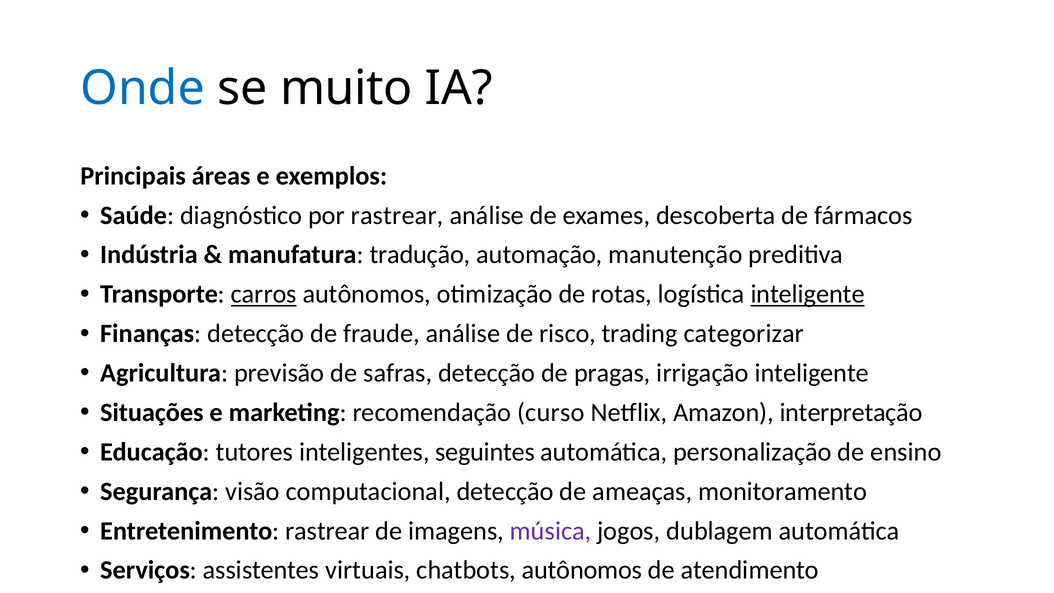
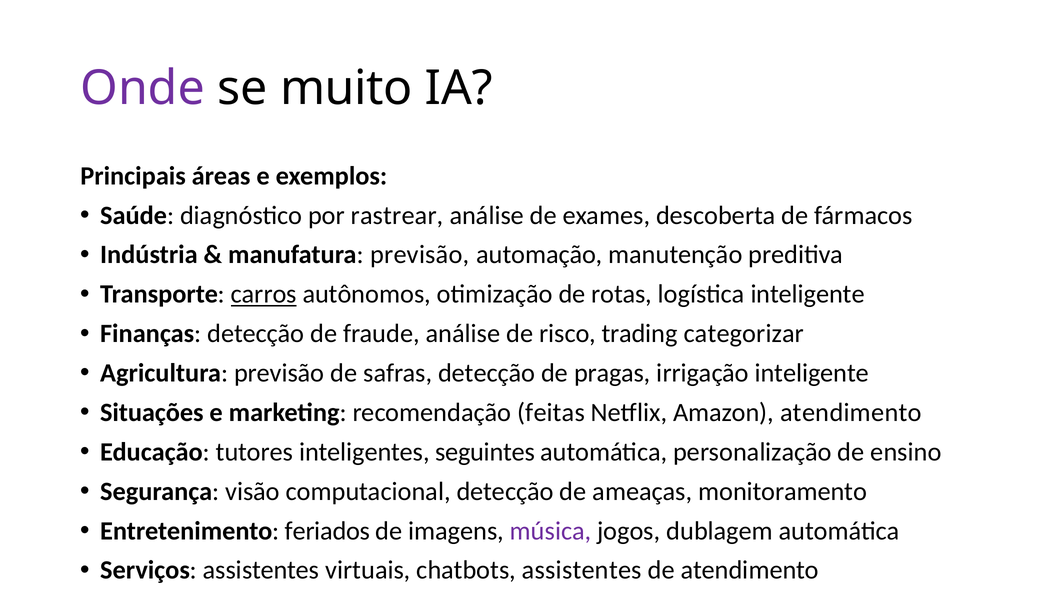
Onde colour: blue -> purple
manufatura tradução: tradução -> previsão
inteligente at (808, 294) underline: present -> none
curso: curso -> feitas
Amazon interpretação: interpretação -> atendimento
Entretenimento rastrear: rastrear -> feriados
chatbots autônomos: autônomos -> assistentes
